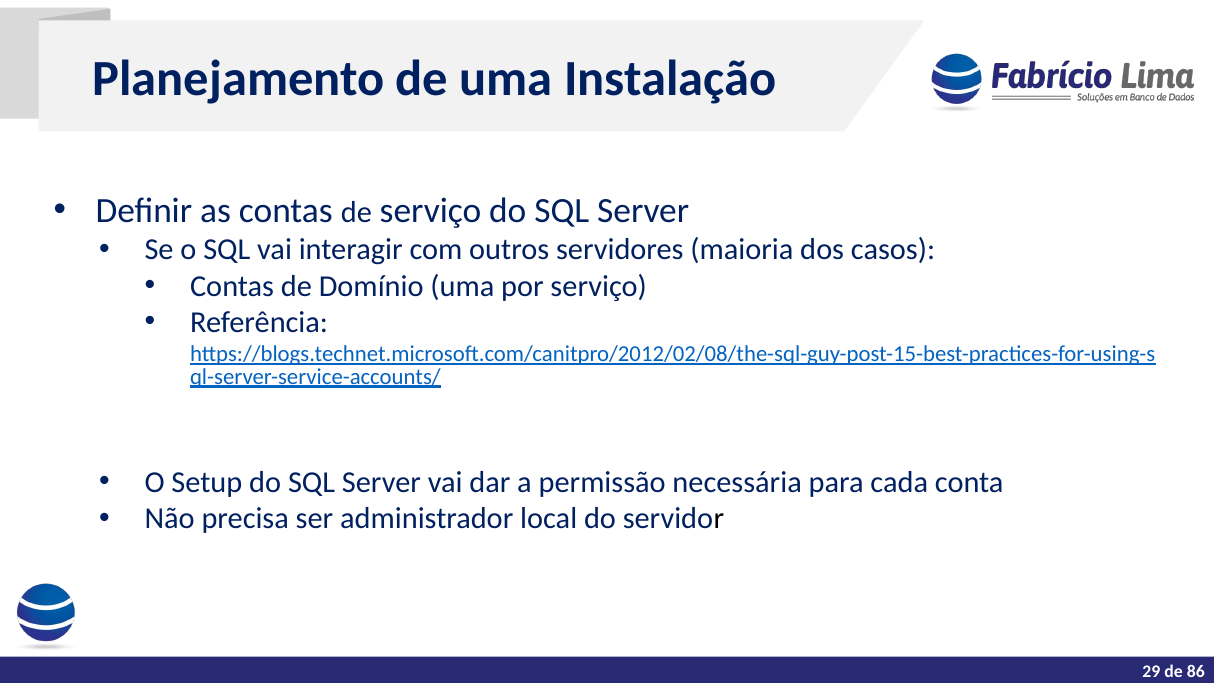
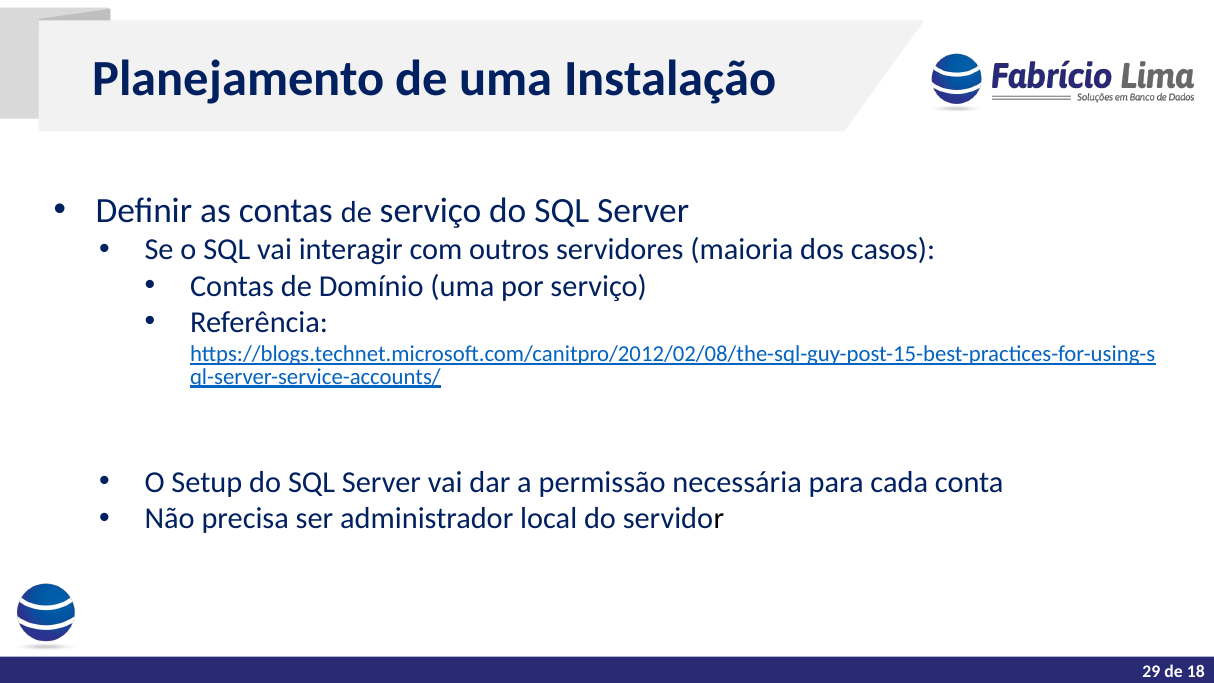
86: 86 -> 18
